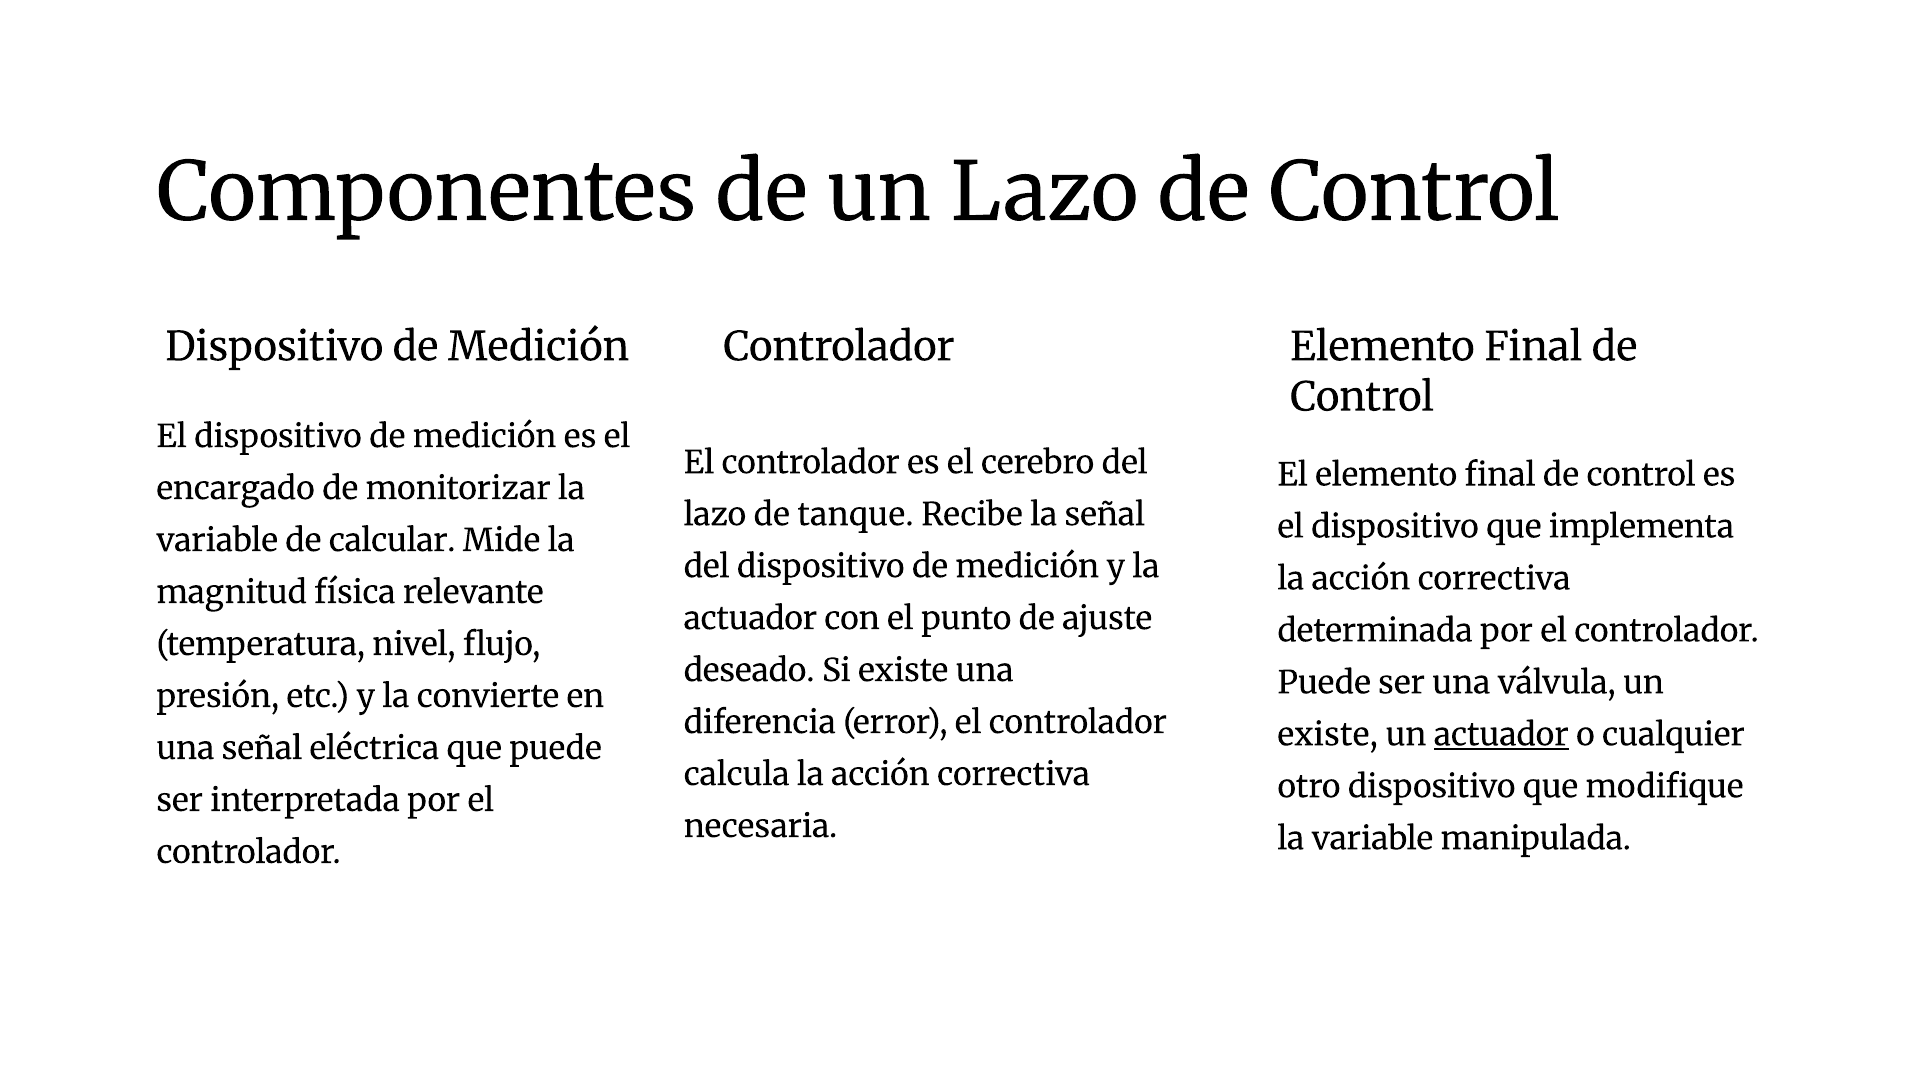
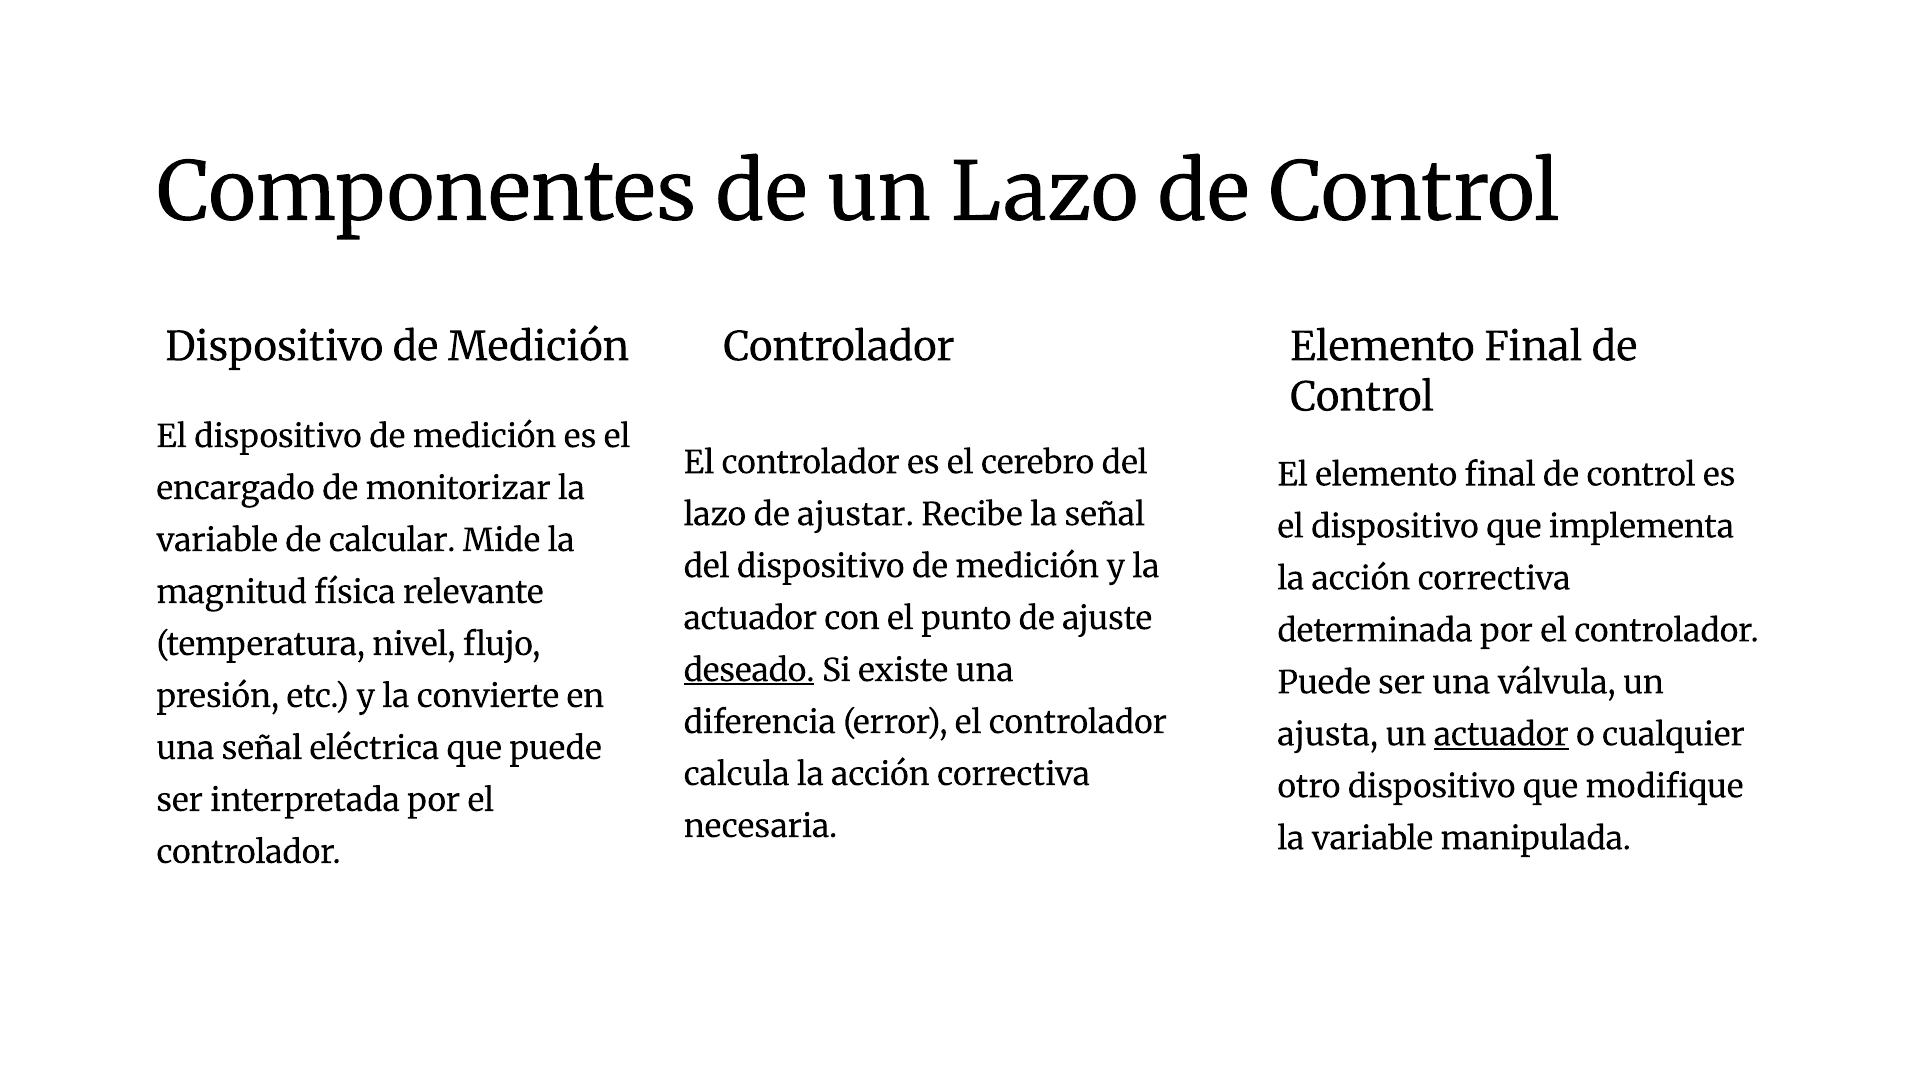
tanque: tanque -> ajustar
deseado underline: none -> present
existe at (1328, 735): existe -> ajusta
